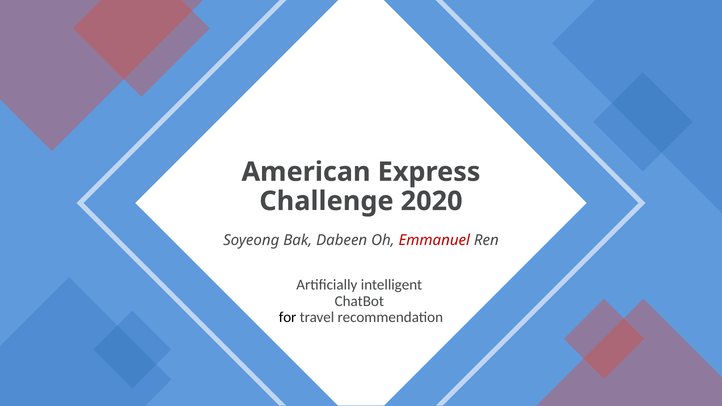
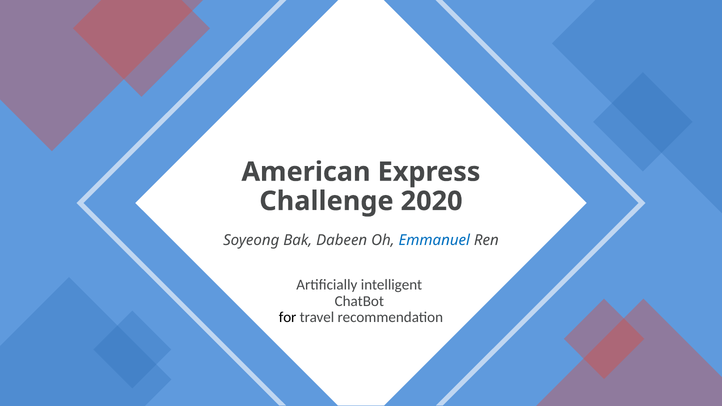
Emmanuel colour: red -> blue
